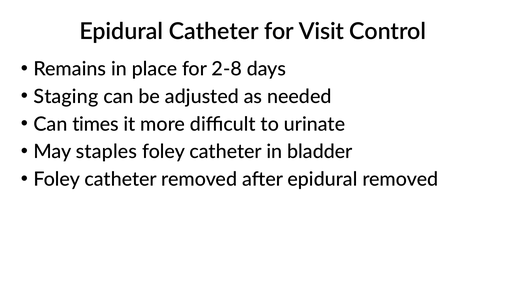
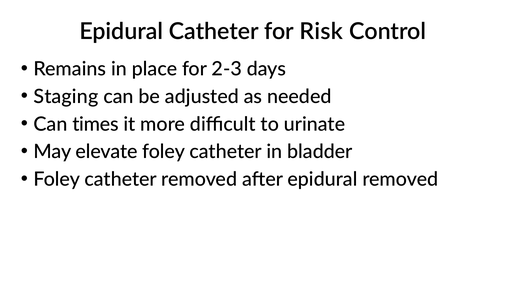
Visit: Visit -> Risk
2-8: 2-8 -> 2-3
staples: staples -> elevate
